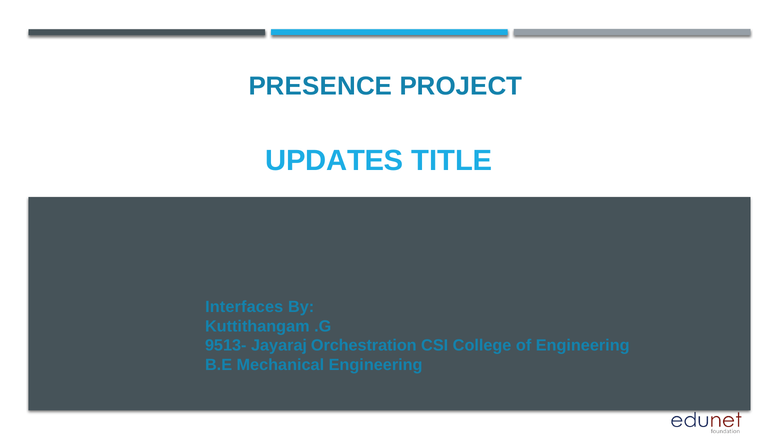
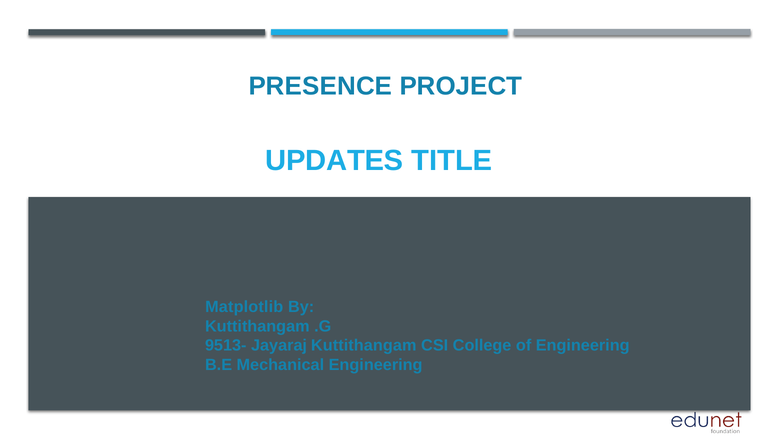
Interfaces: Interfaces -> Matplotlib
Jayaraj Orchestration: Orchestration -> Kuttithangam
